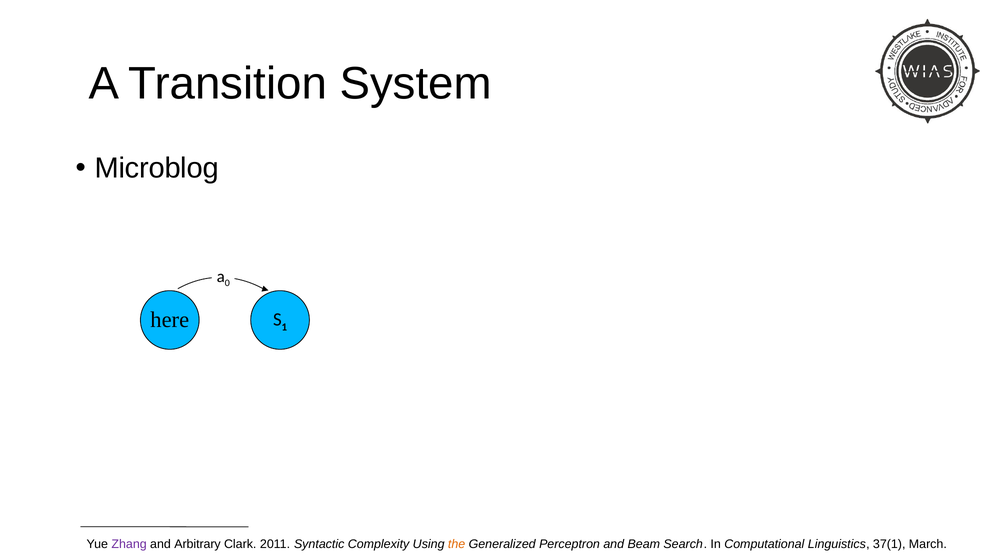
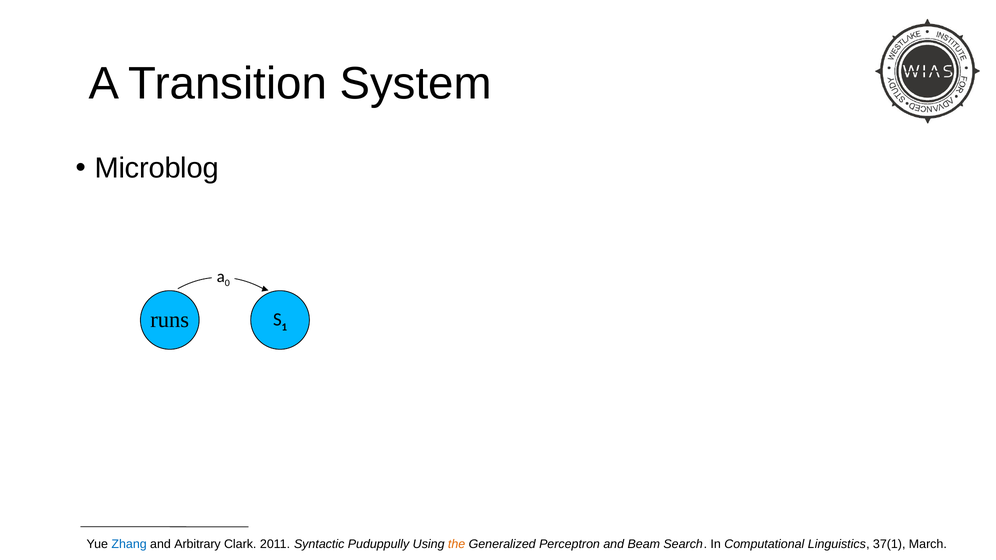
here: here -> runs
Zhang colour: purple -> blue
Complexity: Complexity -> Puduppully
